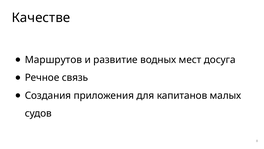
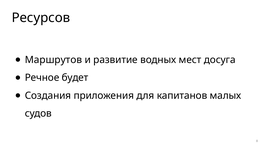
Качестве: Качестве -> Ресурсов
связь: связь -> будет
